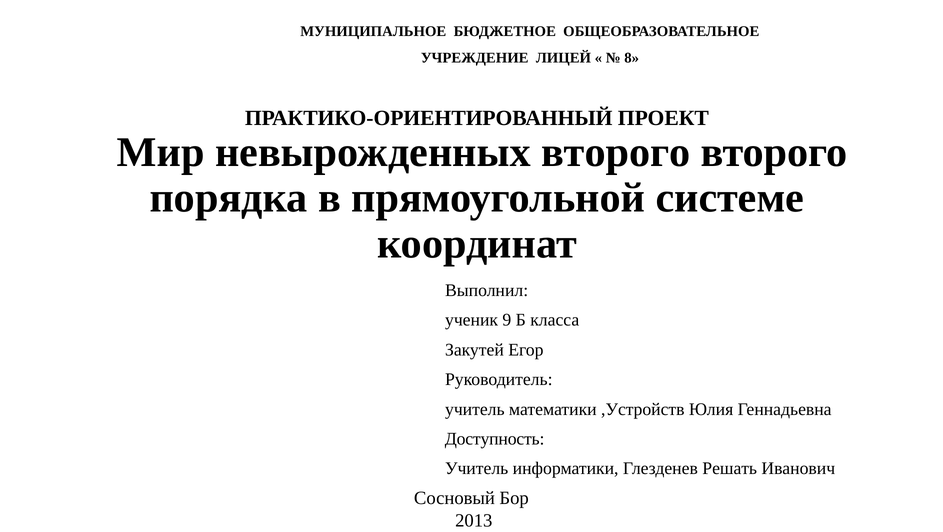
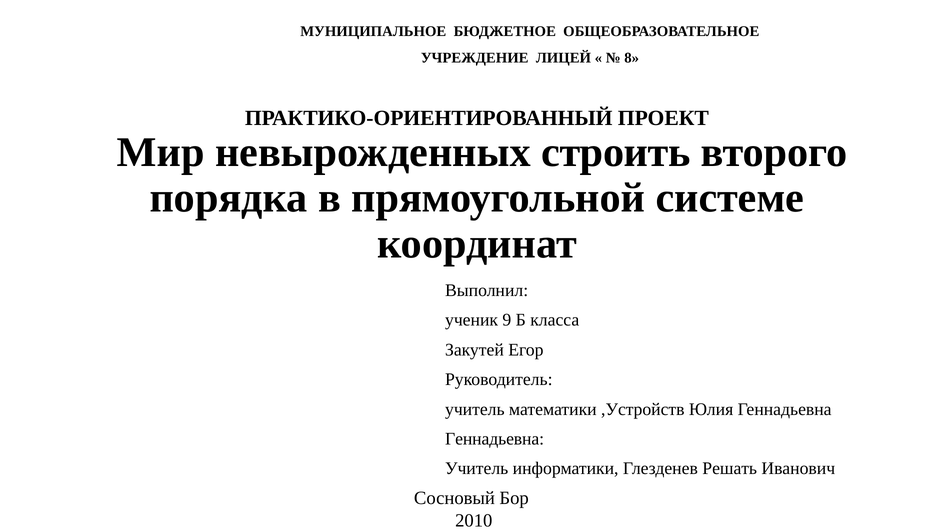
невырожденных второго: второго -> строить
Доступность at (495, 439): Доступность -> Геннадьевна
2013: 2013 -> 2010
